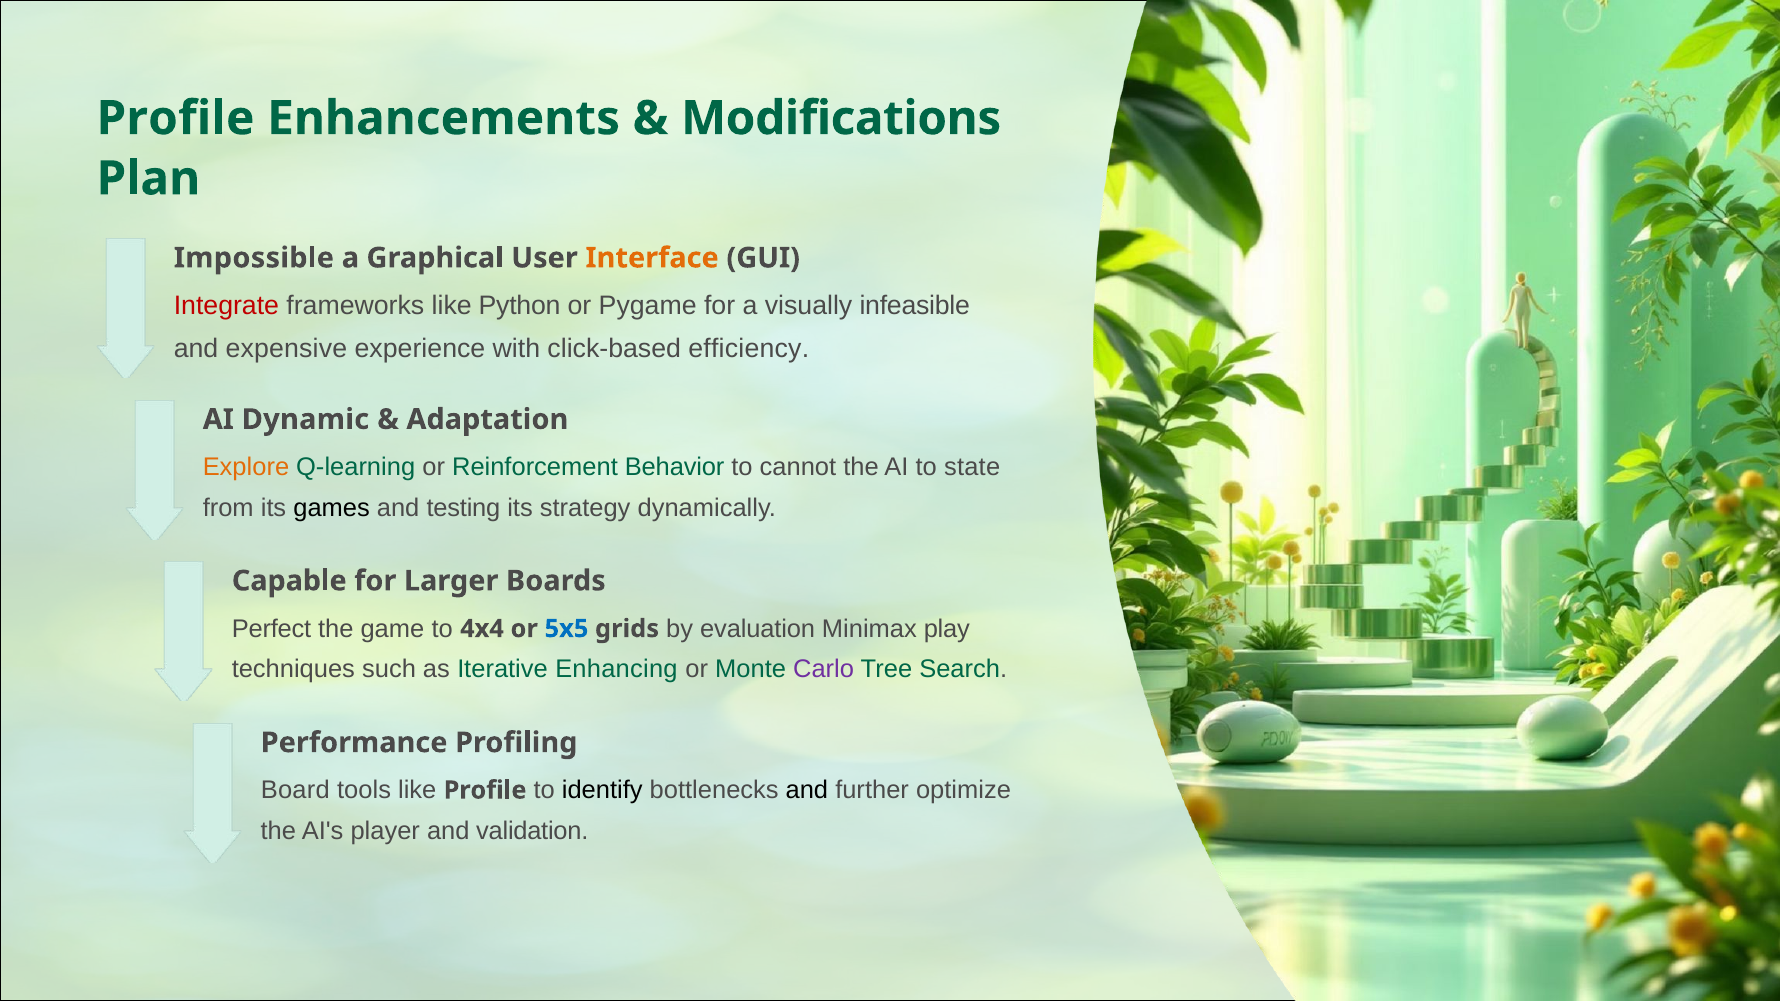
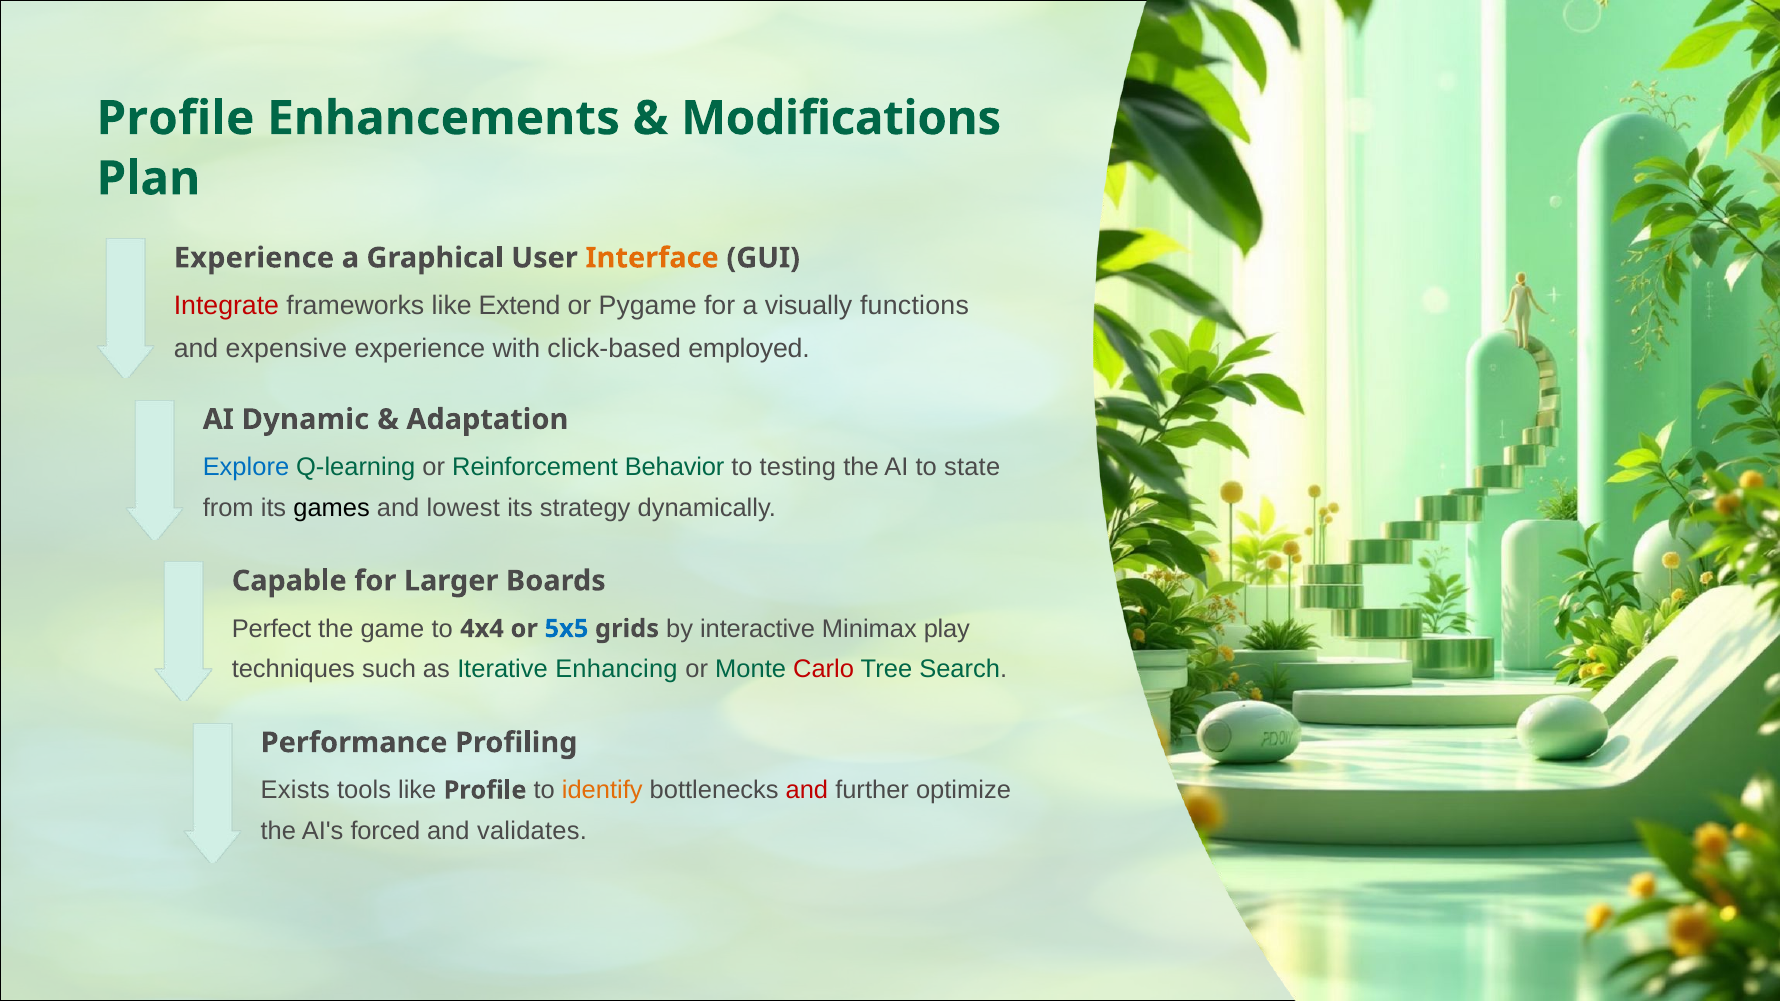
Impossible at (254, 258): Impossible -> Experience
Python: Python -> Extend
infeasible: infeasible -> functions
efficiency: efficiency -> employed
Explore colour: orange -> blue
cannot: cannot -> testing
testing: testing -> lowest
evaluation: evaluation -> interactive
Carlo colour: purple -> red
Board: Board -> Exists
identify colour: black -> orange
and at (807, 790) colour: black -> red
player: player -> forced
validation: validation -> validates
